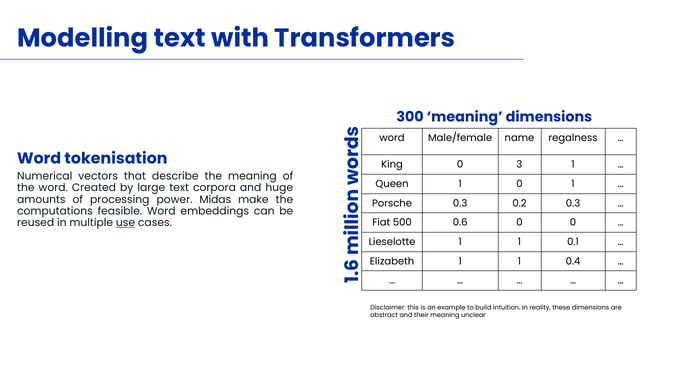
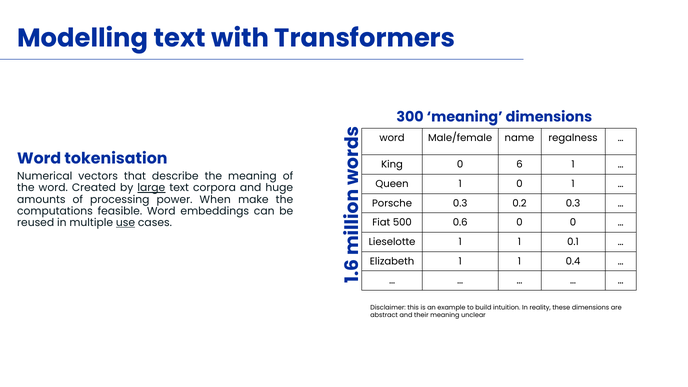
0 3: 3 -> 6
large underline: none -> present
Midas: Midas -> When
